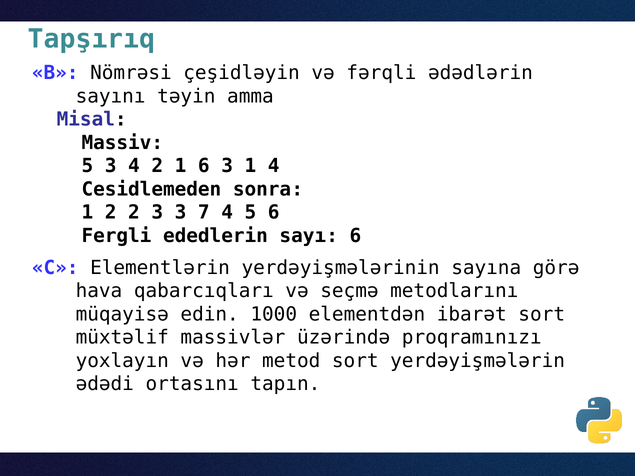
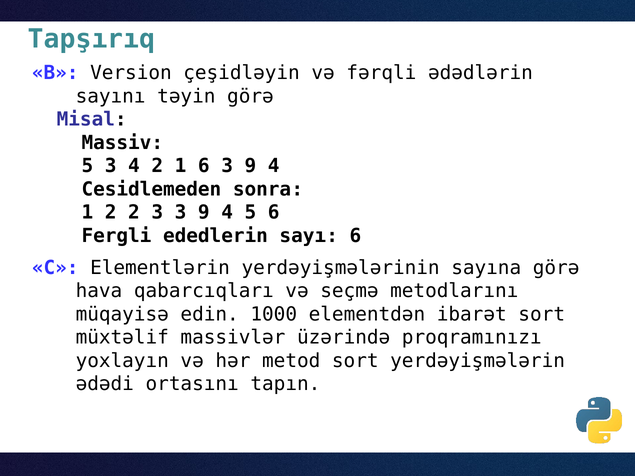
Nömrəsi: Nömrəsi -> Version
təyin amma: amma -> görə
6 3 1: 1 -> 9
3 3 7: 7 -> 9
